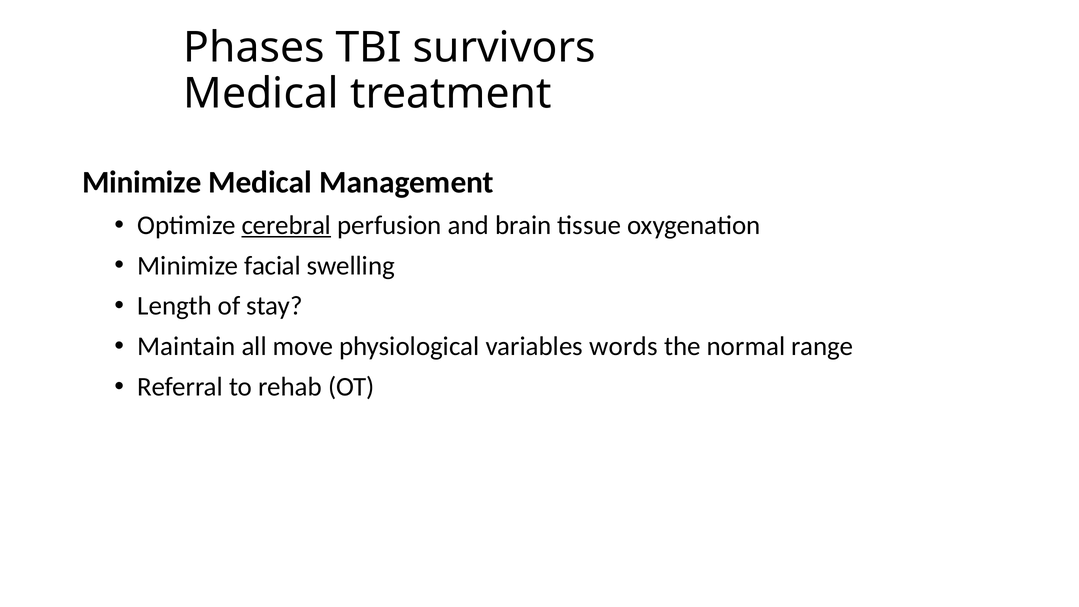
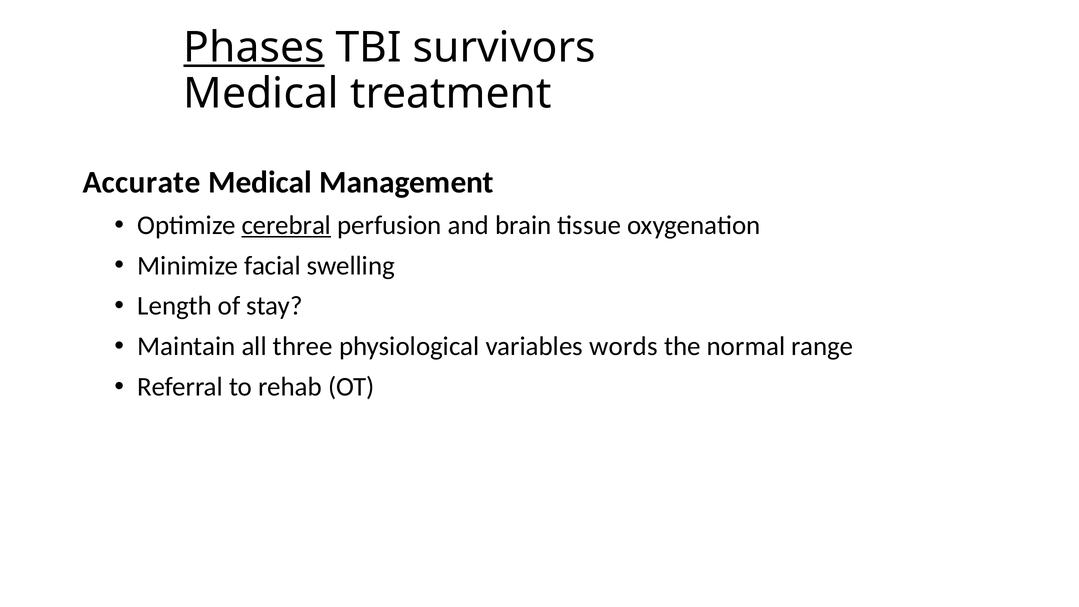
Phases underline: none -> present
Minimize at (142, 182): Minimize -> Accurate
move: move -> three
